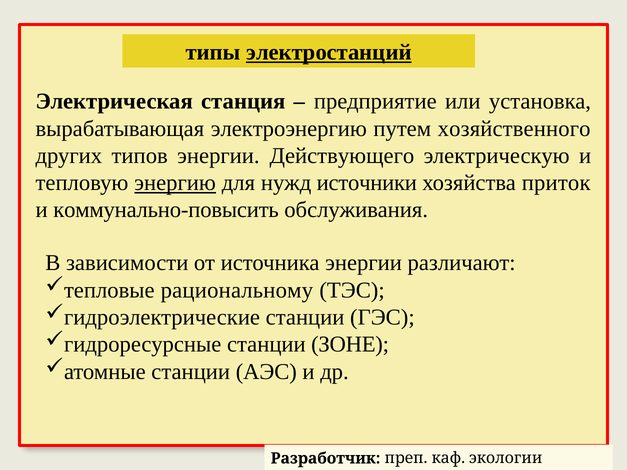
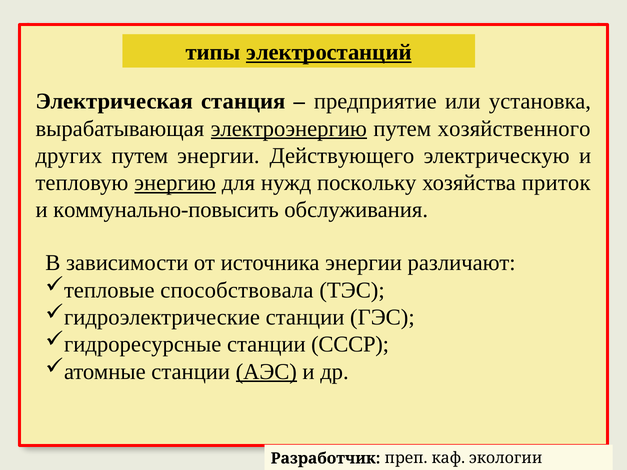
электроэнергию underline: none -> present
других типов: типов -> путем
источники: источники -> поскольку
рациональному: рациональному -> способствовала
ЗОНЕ: ЗОНЕ -> СССР
АЭС underline: none -> present
